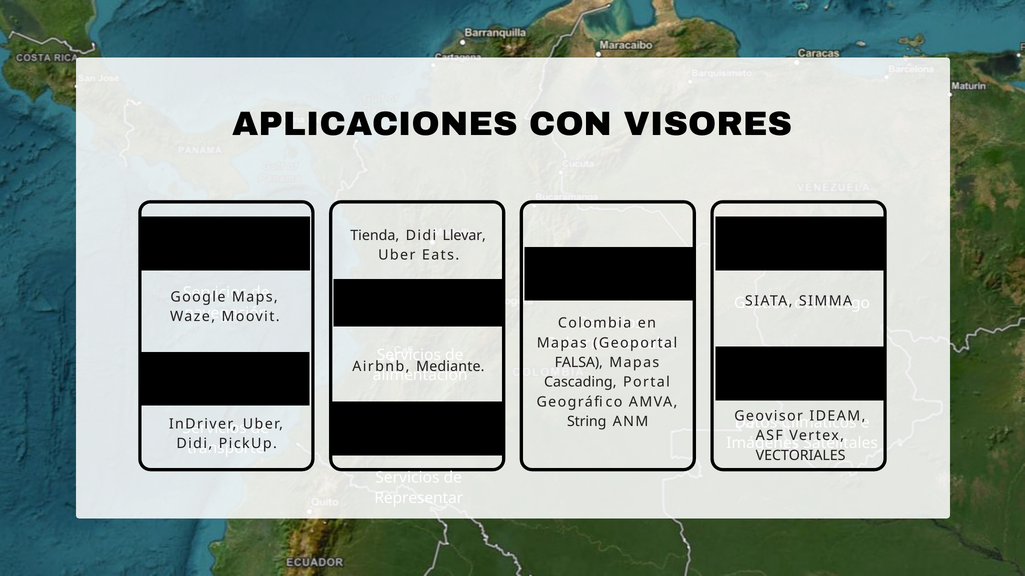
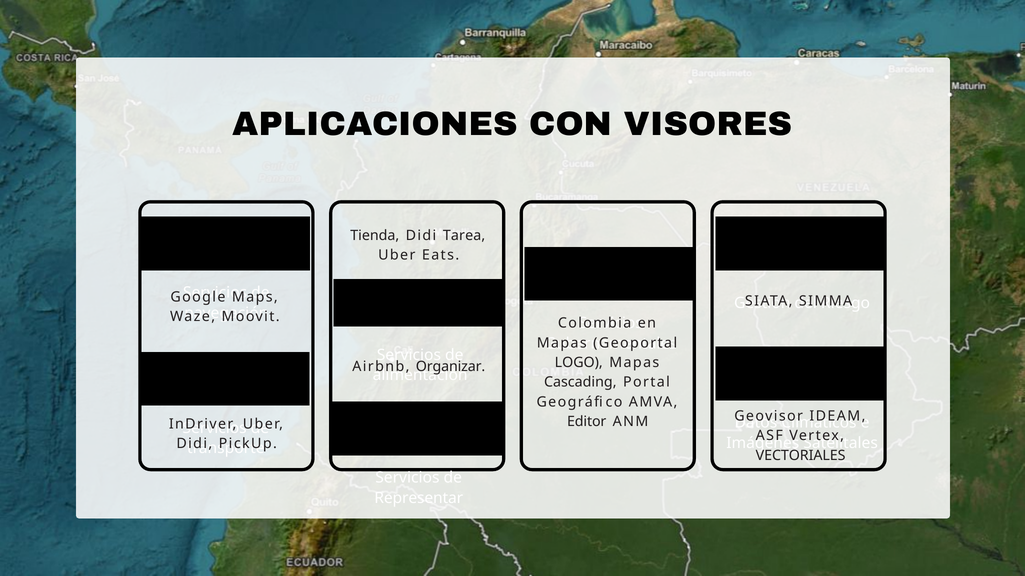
Llevar: Llevar -> Tarea
FALSA: FALSA -> LOGO
Mediante: Mediante -> Organizar
String: String -> Editor
